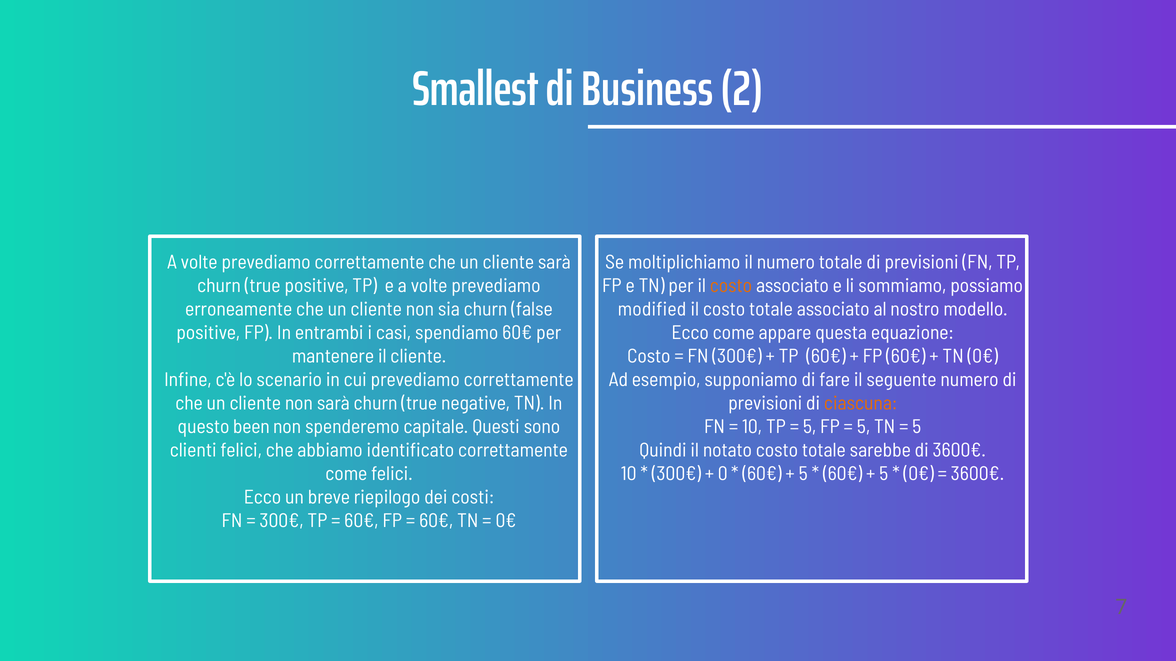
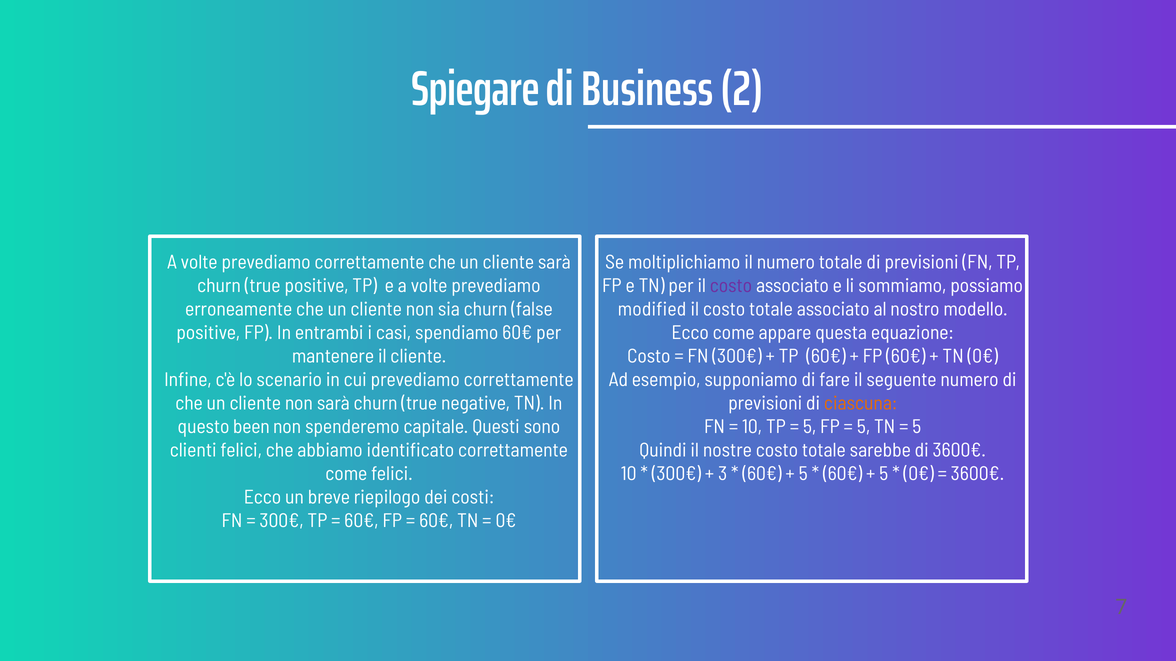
Smallest: Smallest -> Spiegare
costo at (731, 286) colour: orange -> purple
notato: notato -> nostre
0: 0 -> 3
